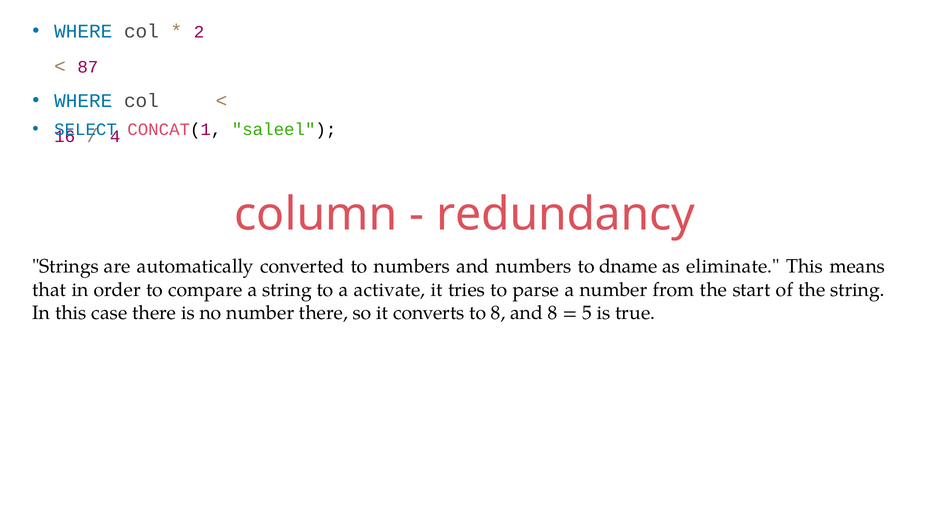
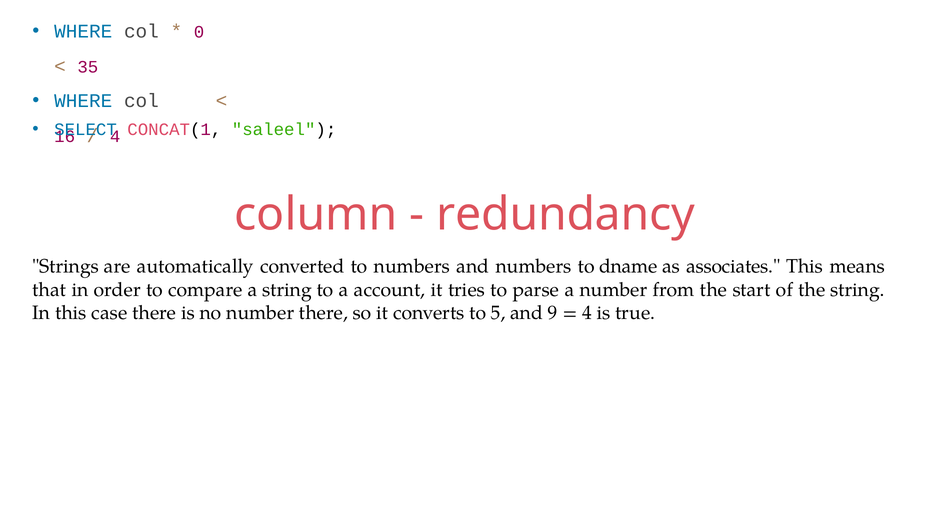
2: 2 -> 0
87: 87 -> 35
eliminate: eliminate -> associates
activate: activate -> account
to 8: 8 -> 5
and 8: 8 -> 9
5 at (587, 313): 5 -> 4
